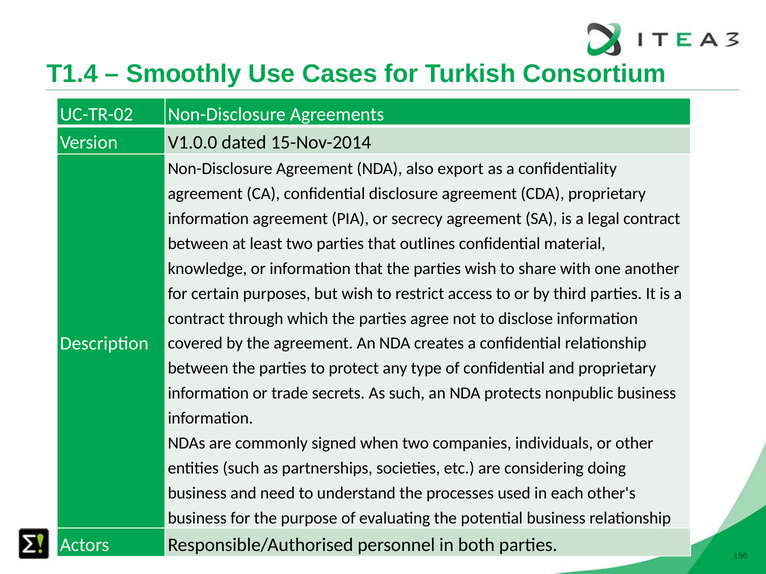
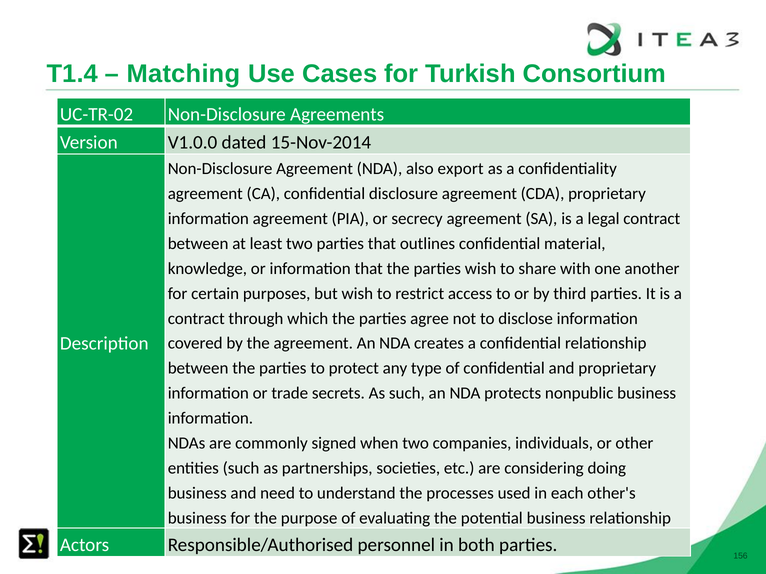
Smoothly: Smoothly -> Matching
